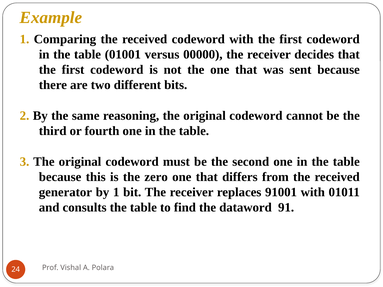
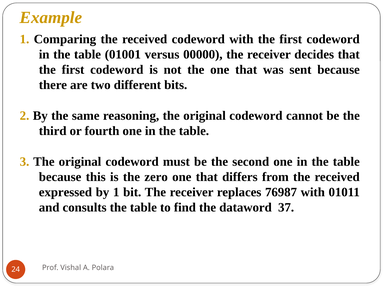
generator: generator -> expressed
91001: 91001 -> 76987
91: 91 -> 37
